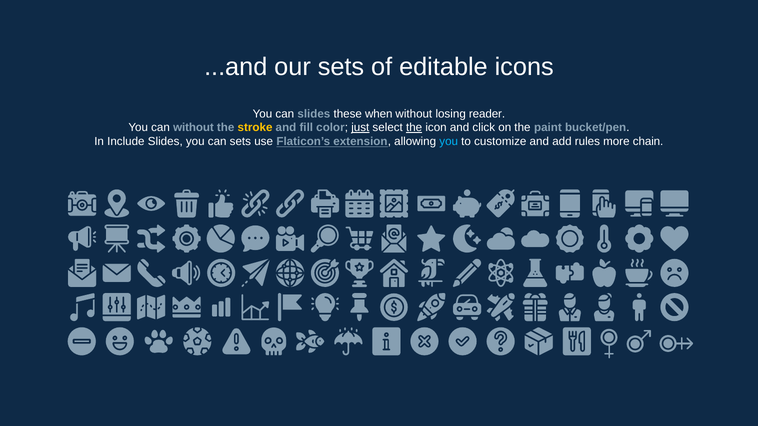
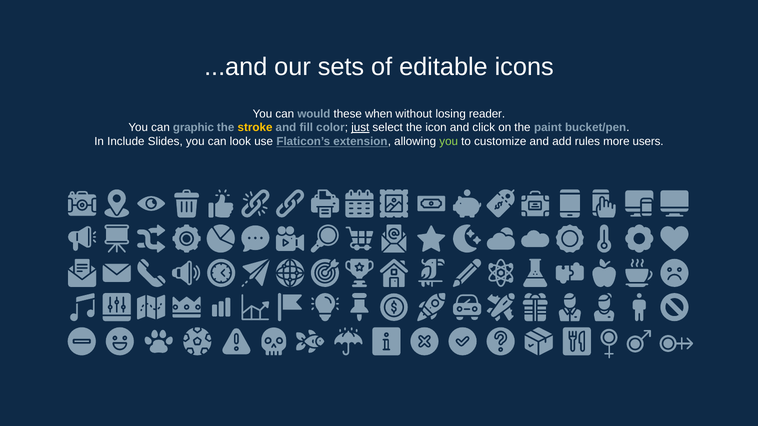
can slides: slides -> would
can without: without -> graphic
the at (414, 128) underline: present -> none
can sets: sets -> look
you at (449, 142) colour: light blue -> light green
chain: chain -> users
